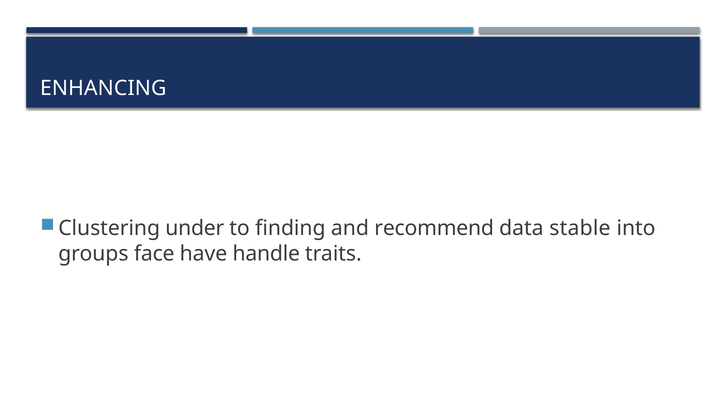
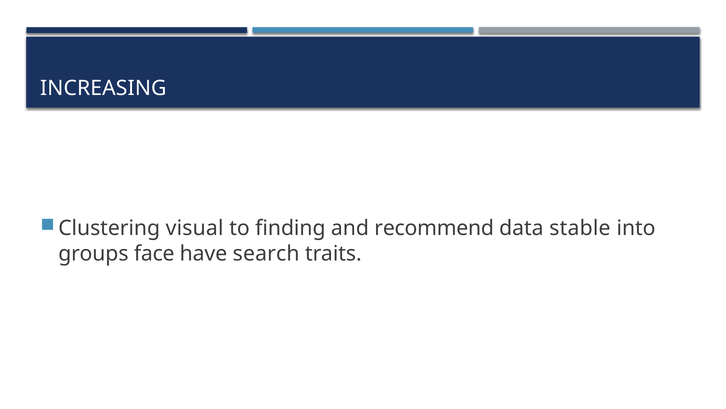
ENHANCING: ENHANCING -> INCREASING
under: under -> visual
handle: handle -> search
